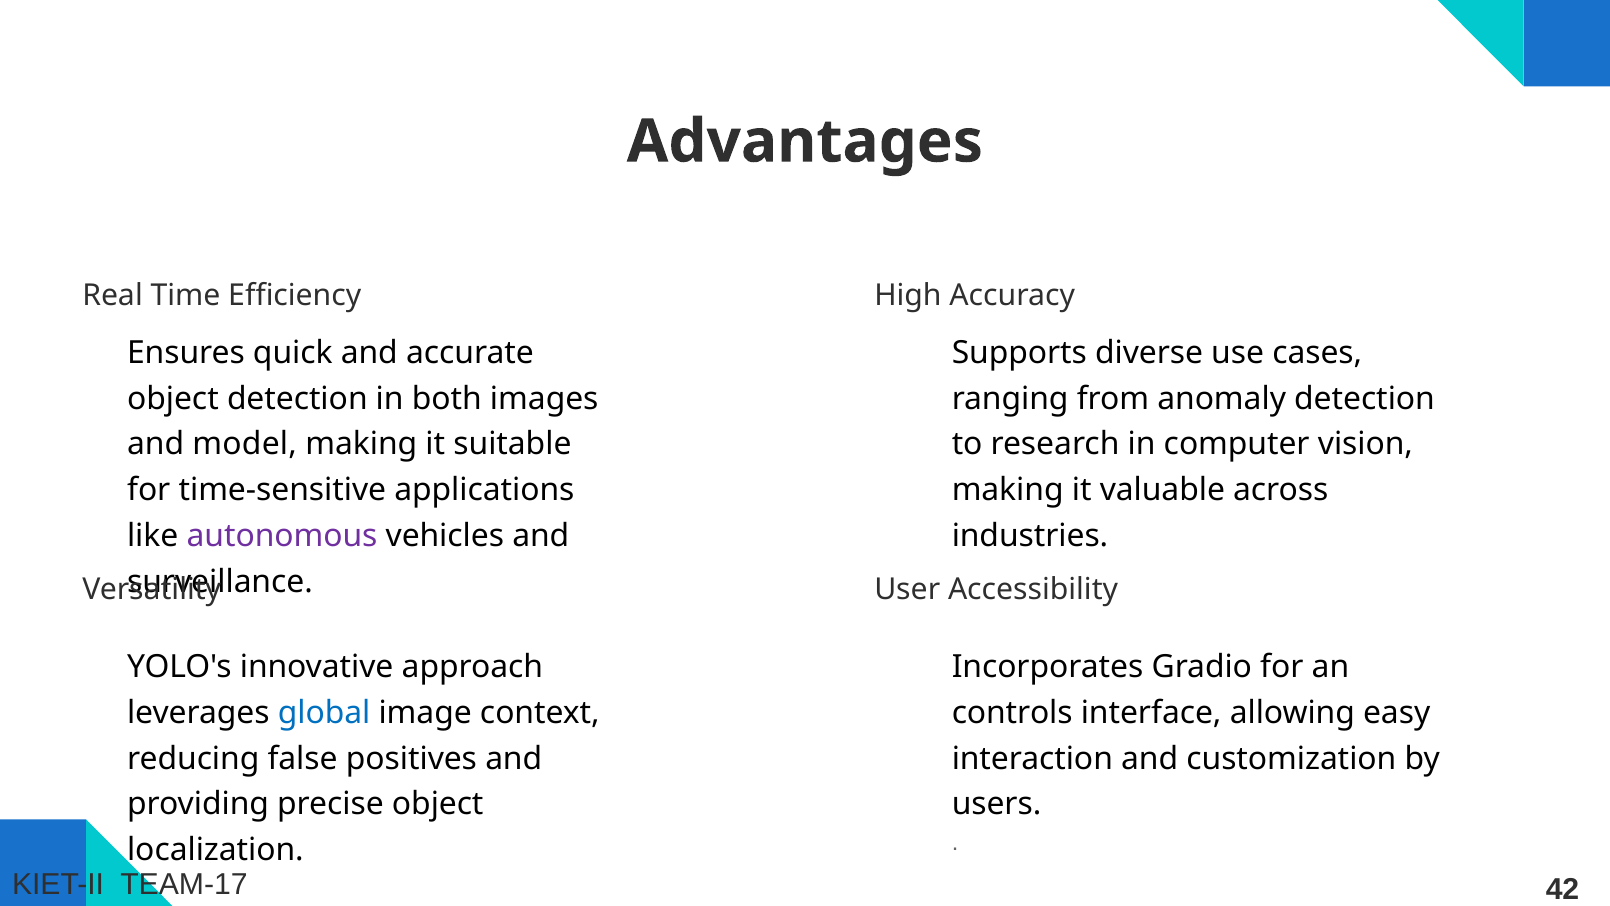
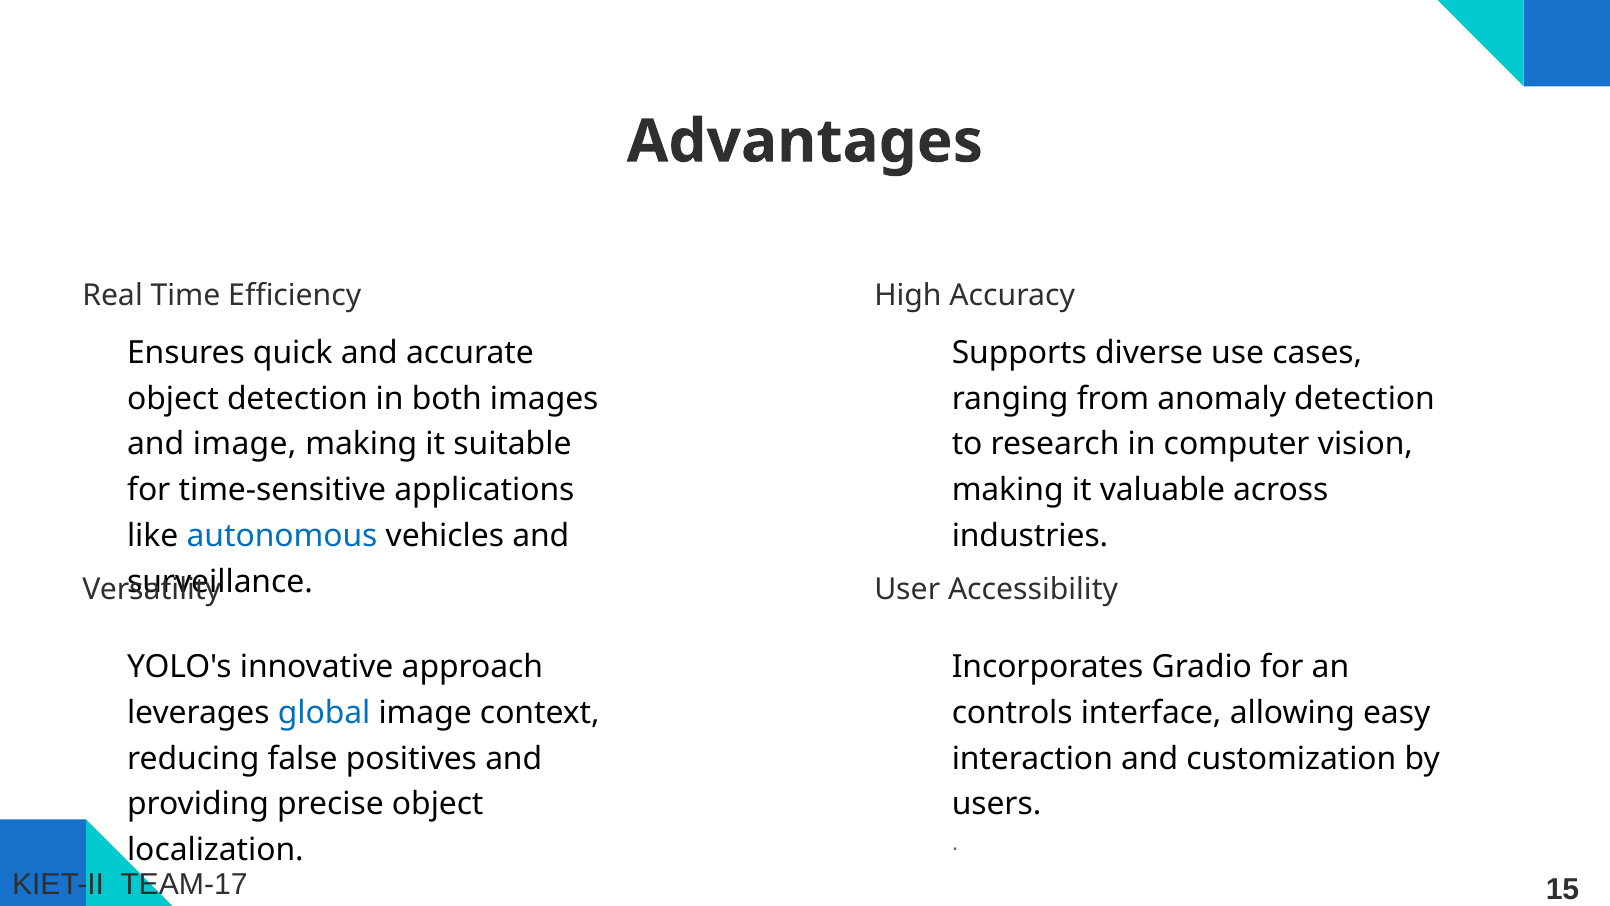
and model: model -> image
autonomous colour: purple -> blue
42: 42 -> 15
